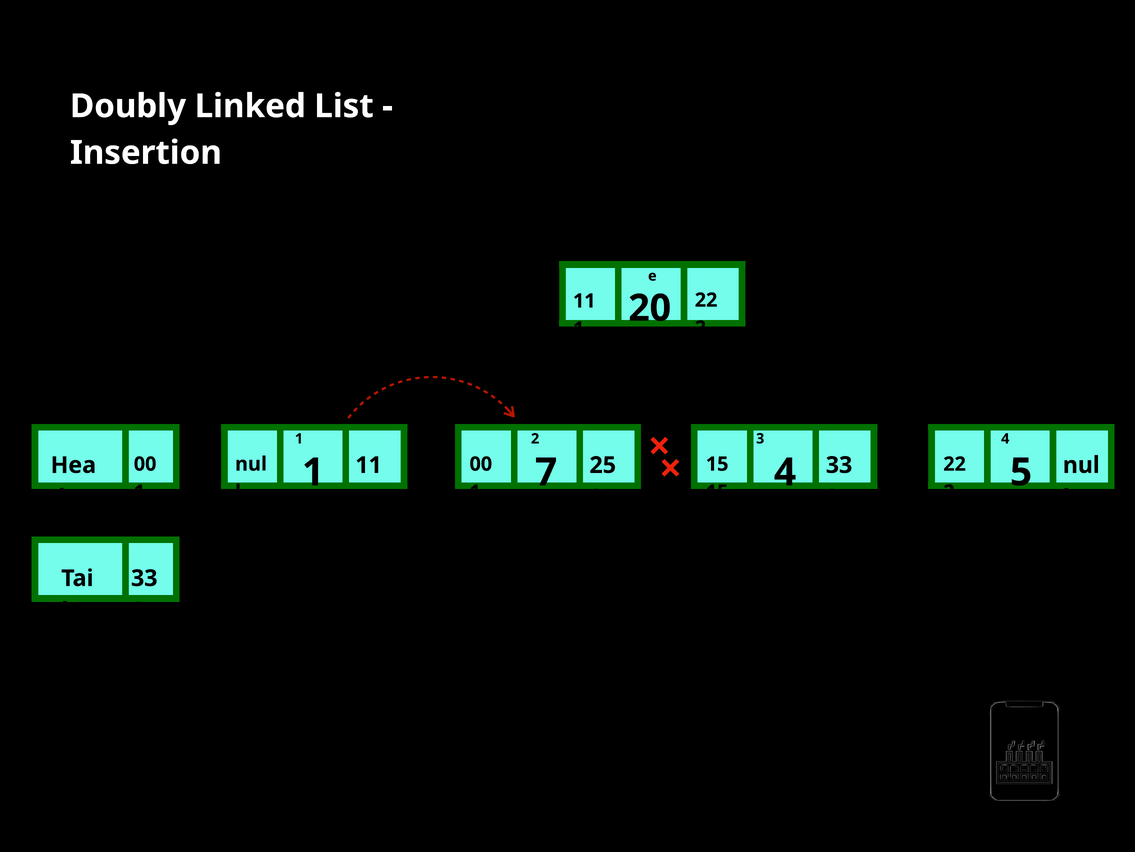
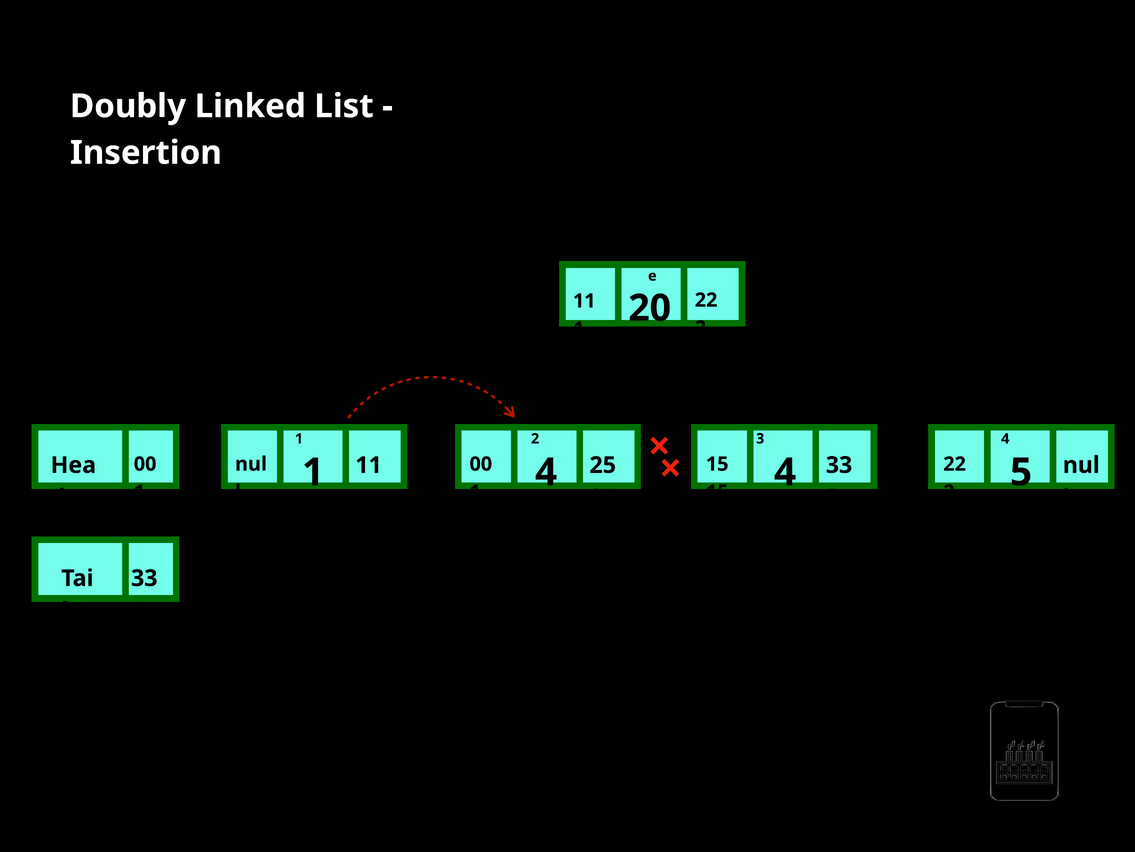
7 at (546, 472): 7 -> 4
